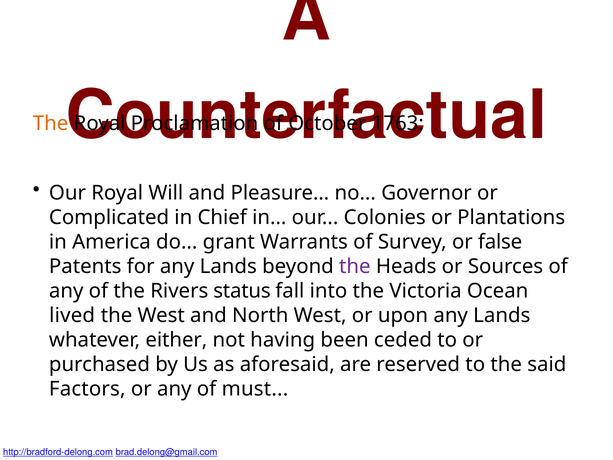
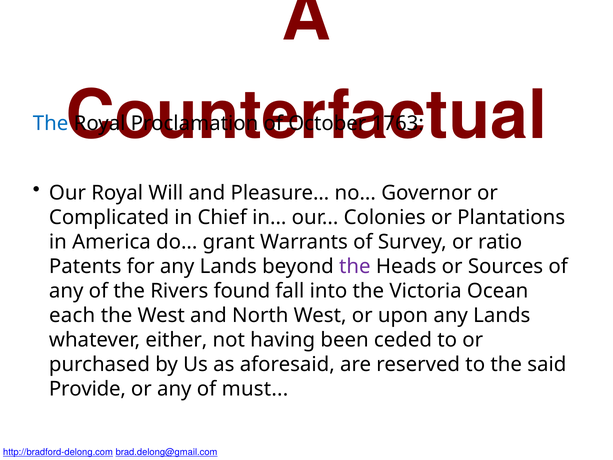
The at (51, 123) colour: orange -> blue
false: false -> ratio
status: status -> found
lived: lived -> each
Factors: Factors -> Provide
